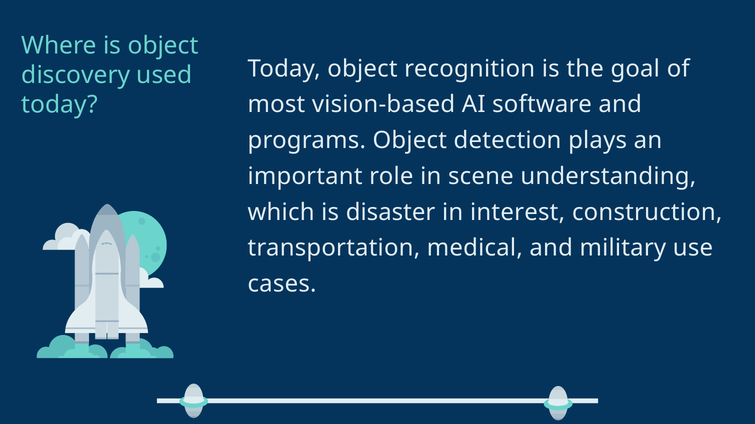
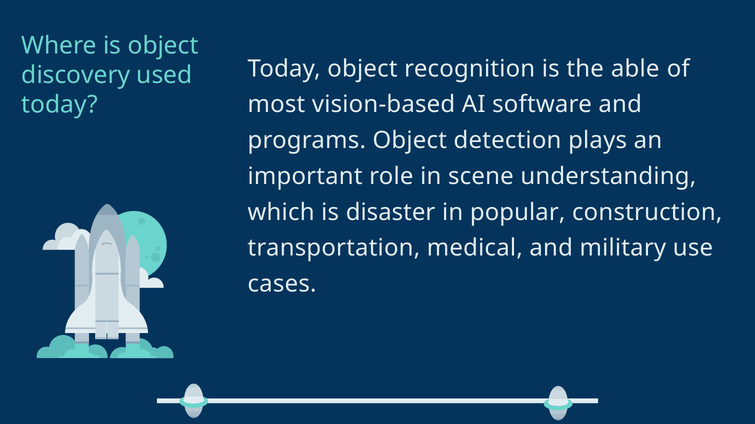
goal: goal -> able
interest: interest -> popular
